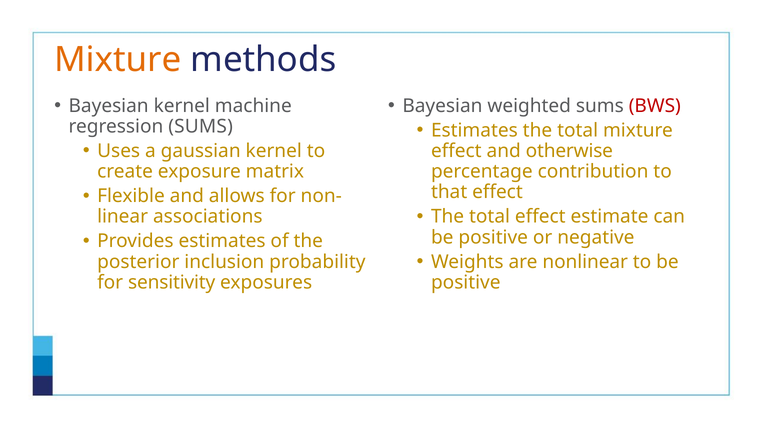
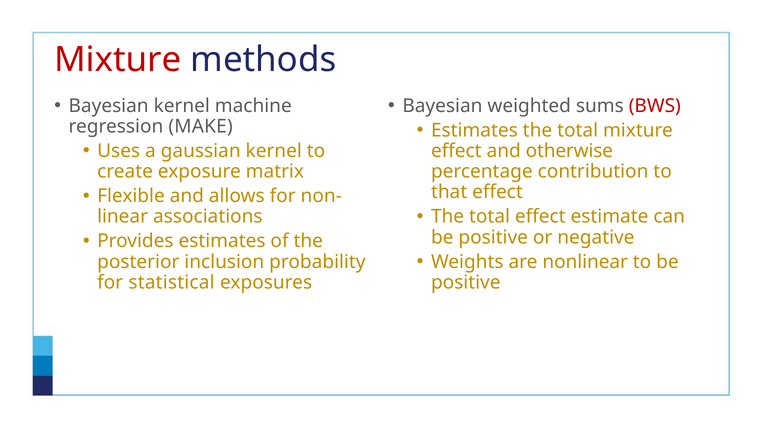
Mixture at (118, 60) colour: orange -> red
regression SUMS: SUMS -> MAKE
sensitivity: sensitivity -> statistical
